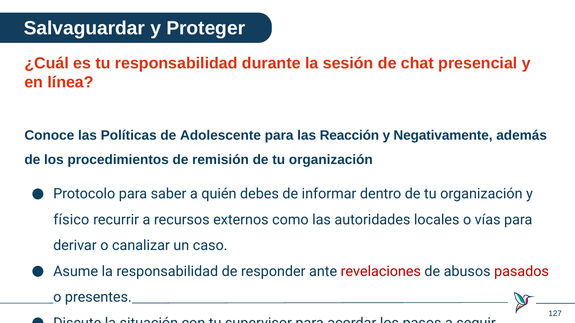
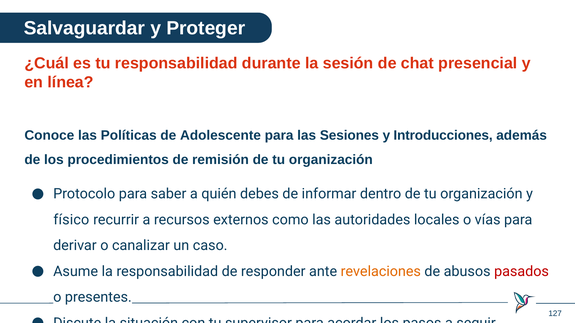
Reacción: Reacción -> Sesiones
Negativamente: Negativamente -> Introducciones
revelaciones colour: red -> orange
